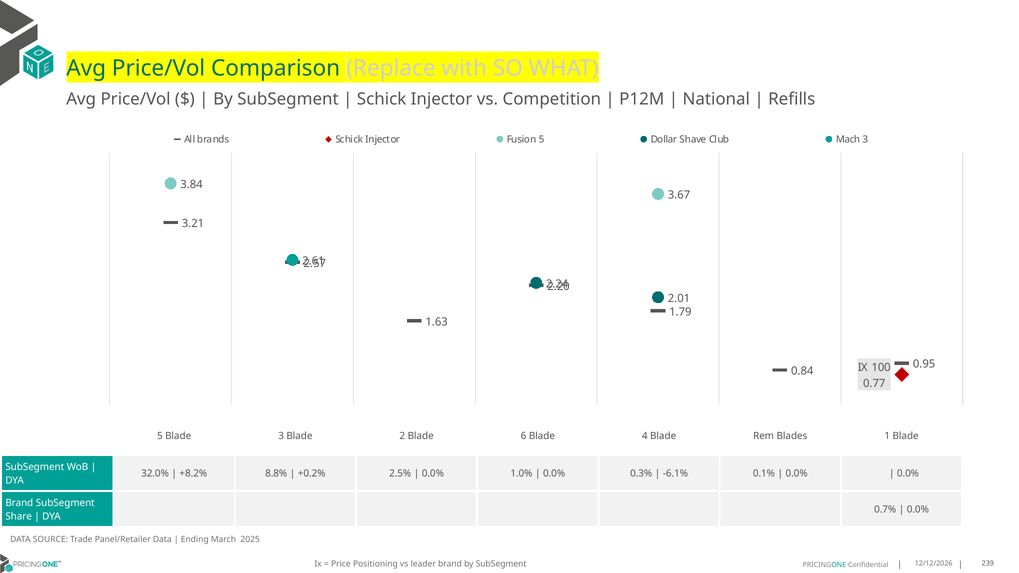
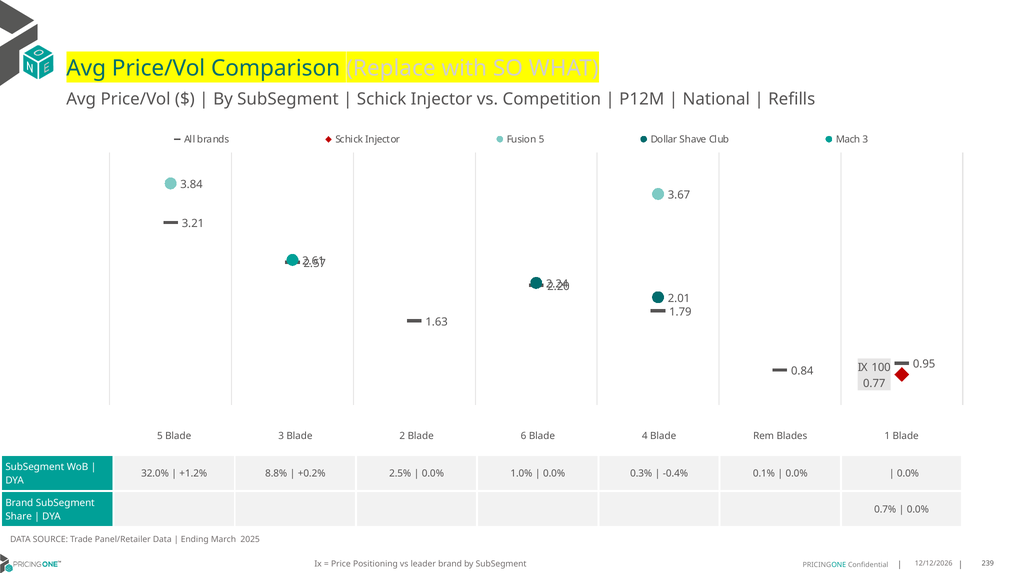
+8.2%: +8.2% -> +1.2%
-6.1%: -6.1% -> -0.4%
